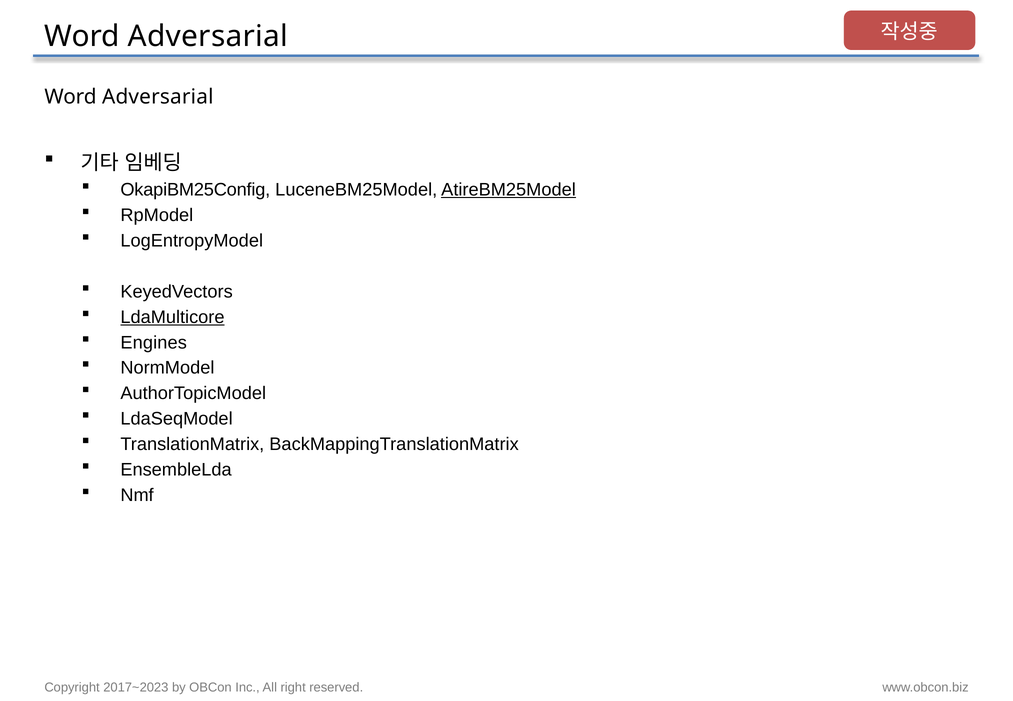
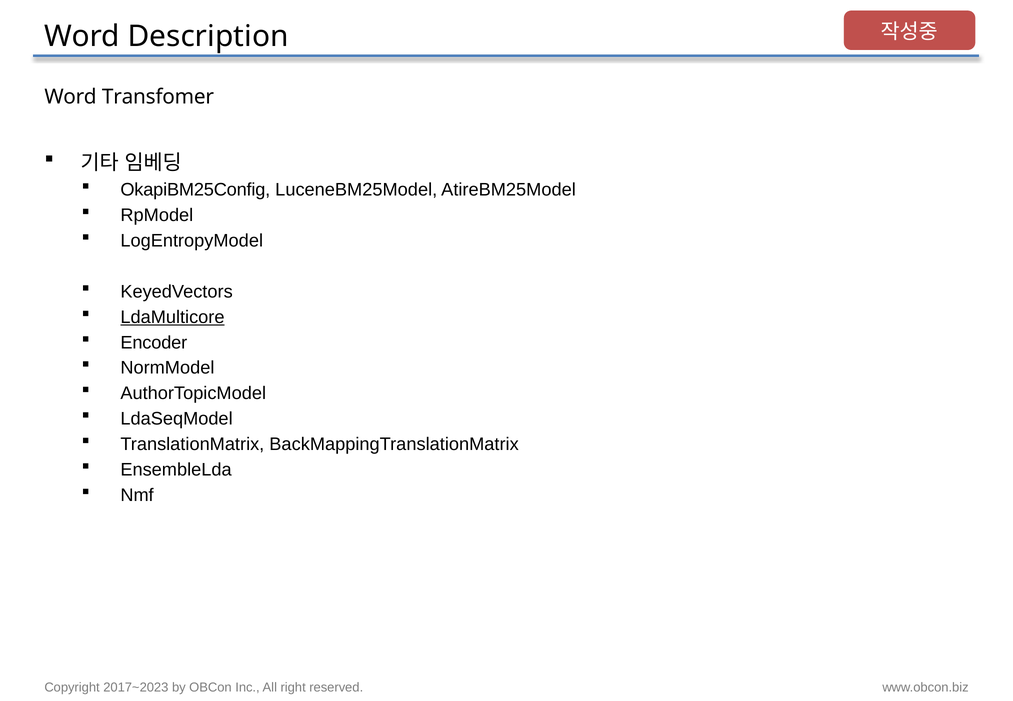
Adversarial at (208, 37): Adversarial -> Description
Adversarial at (158, 97): Adversarial -> Transfomer
AtireBM25Model underline: present -> none
Engines: Engines -> Encoder
